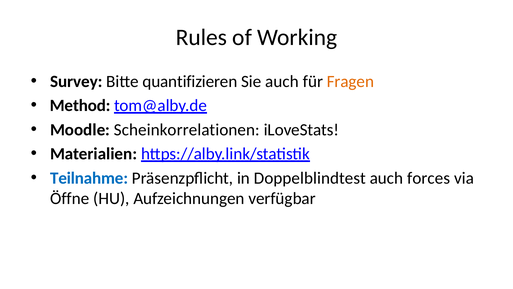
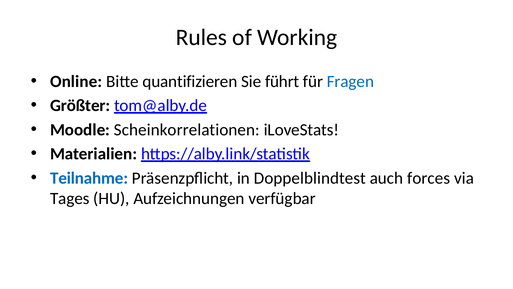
Survey: Survey -> Online
Sie auch: auch -> führt
Fragen colour: orange -> blue
Method: Method -> Größter
Öffne: Öffne -> Tages
